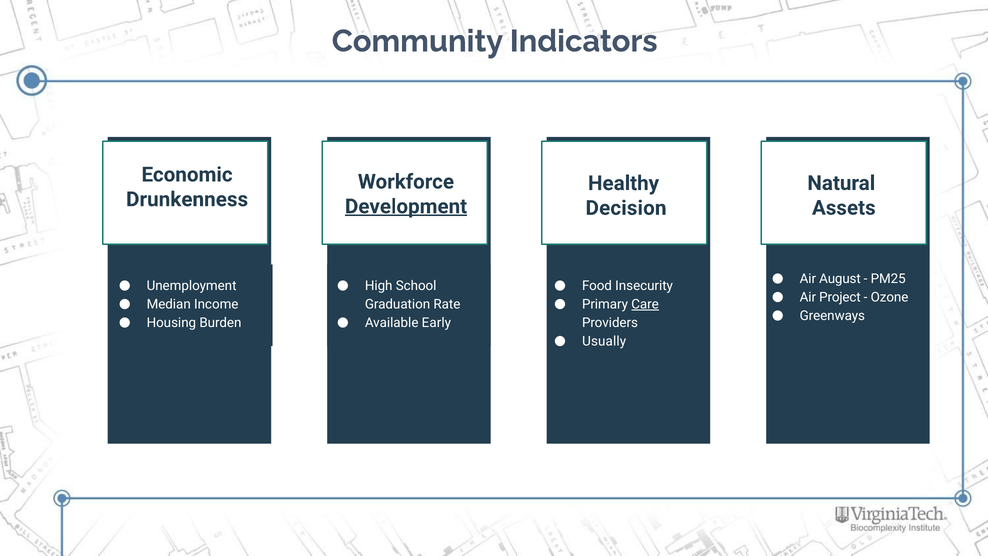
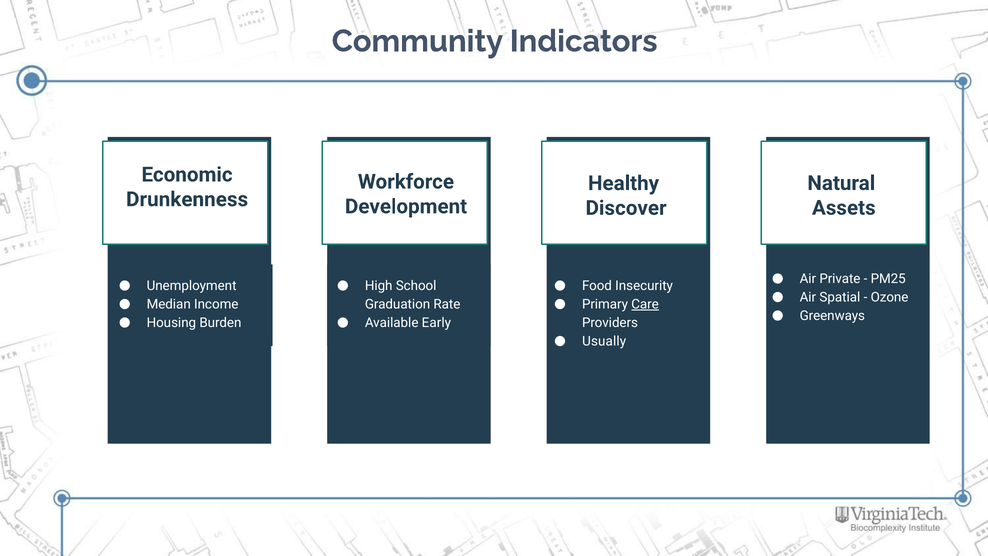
Development underline: present -> none
Decision: Decision -> Discover
August: August -> Private
Project: Project -> Spatial
